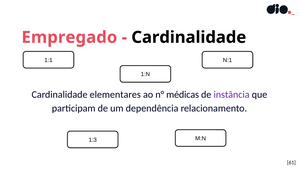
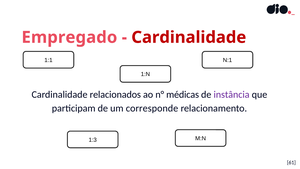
Cardinalidade at (189, 37) colour: black -> red
elementares: elementares -> relacionados
dependência: dependência -> corresponde
